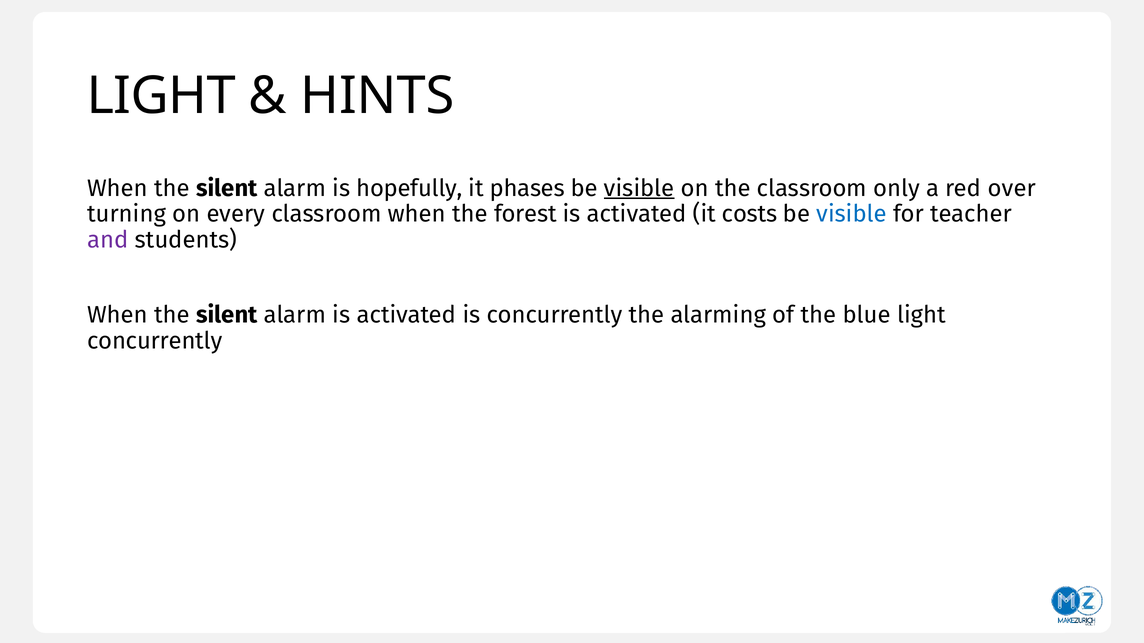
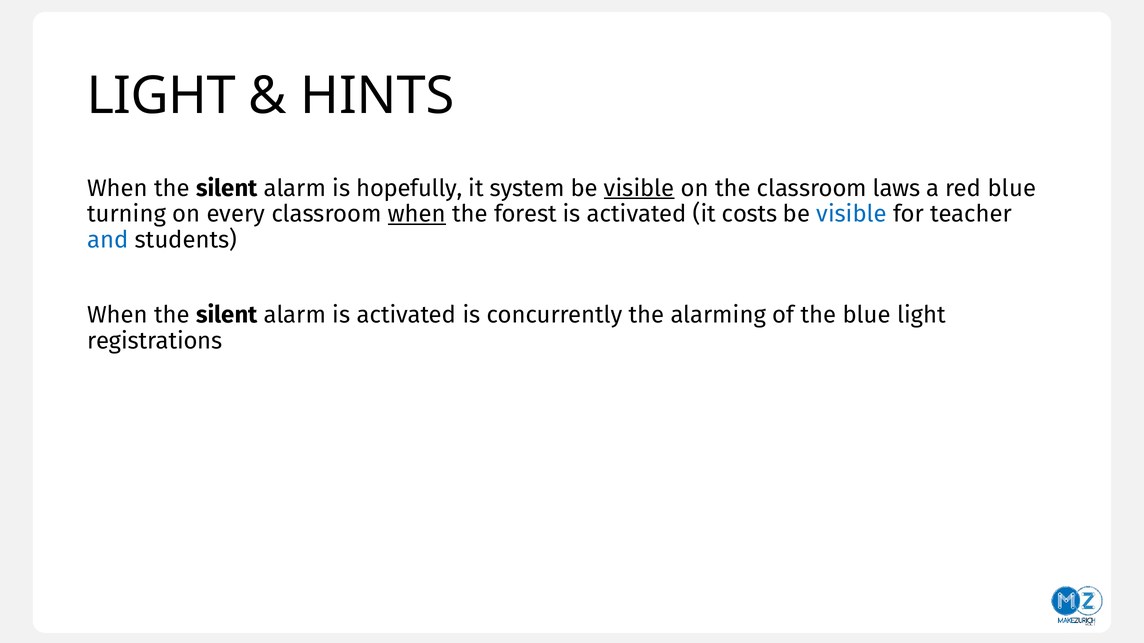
phases: phases -> system
only: only -> laws
red over: over -> blue
when at (417, 214) underline: none -> present
and colour: purple -> blue
concurrently at (155, 341): concurrently -> registrations
